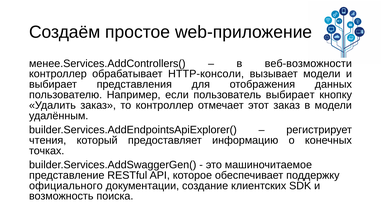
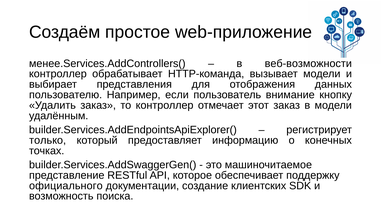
HTTP-консоли: HTTP-консоли -> HTTP-команда
пользователь выбирает: выбирает -> внимание
чтения: чтения -> только
